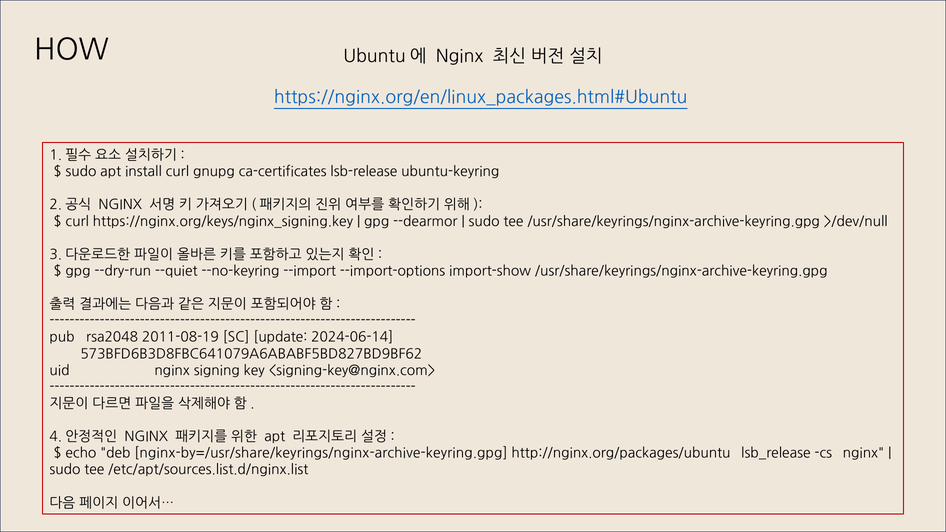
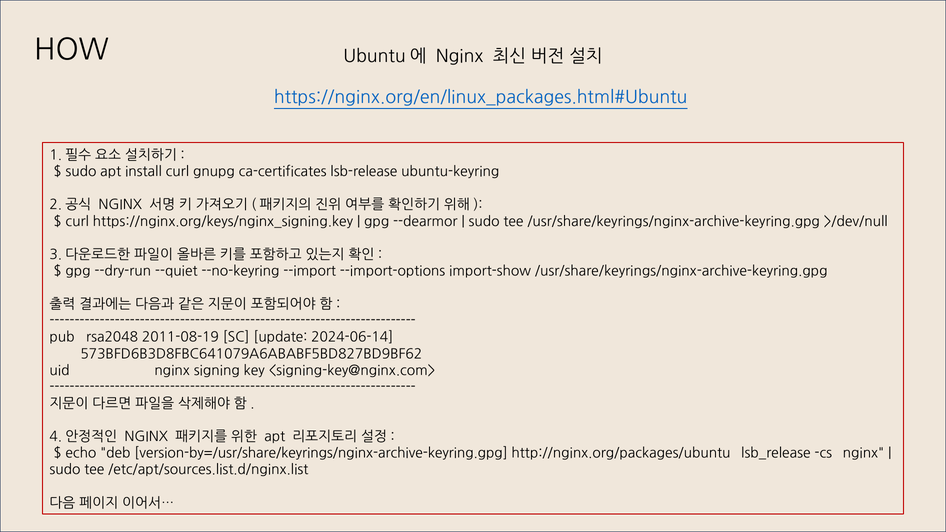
nginx-by=/usr/share/keyrings/nginx-archive-keyring.gpg: nginx-by=/usr/share/keyrings/nginx-archive-keyring.gpg -> version-by=/usr/share/keyrings/nginx-archive-keyring.gpg
